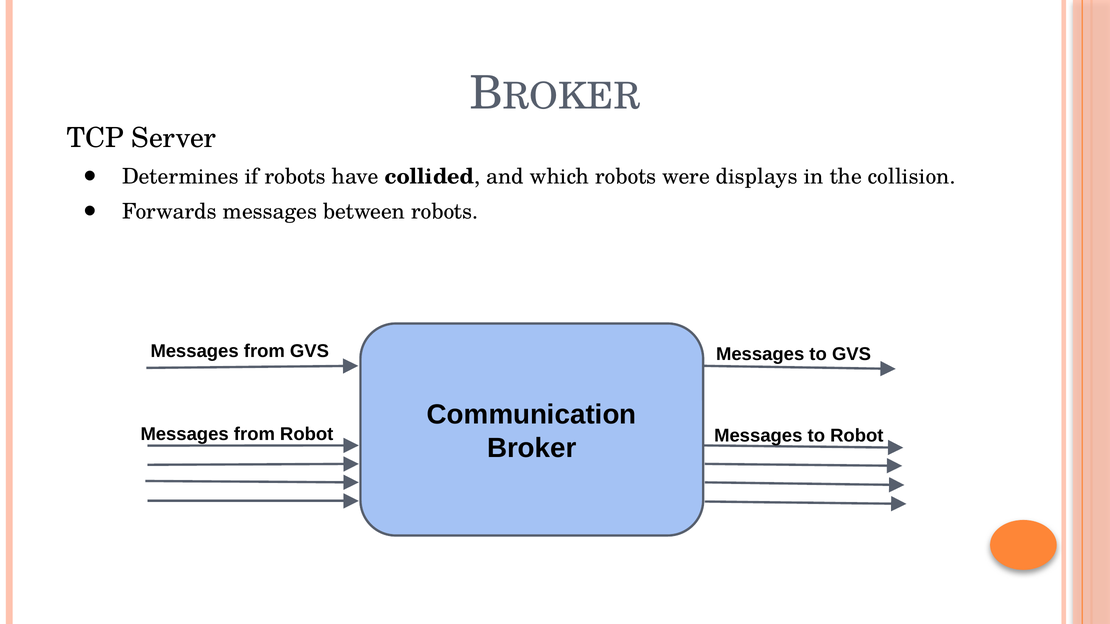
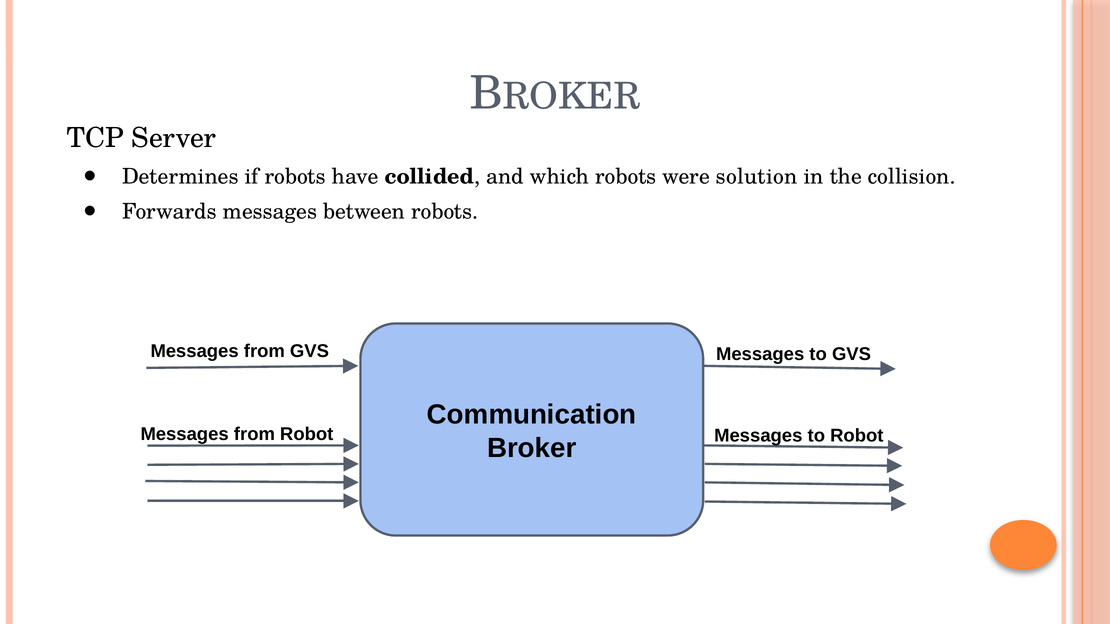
displays: displays -> solution
